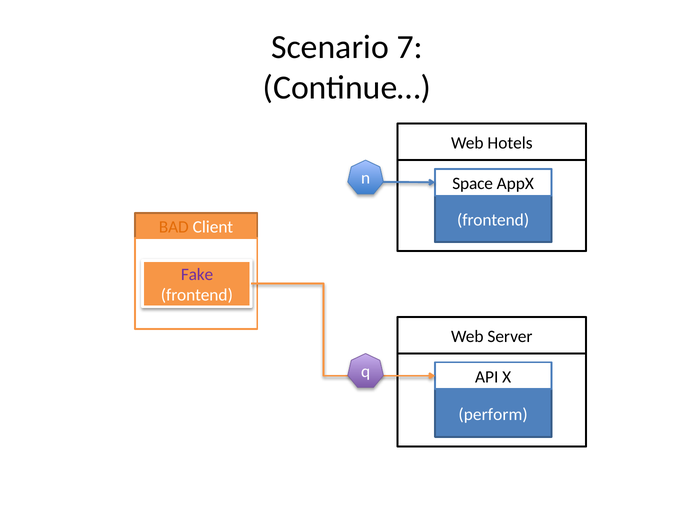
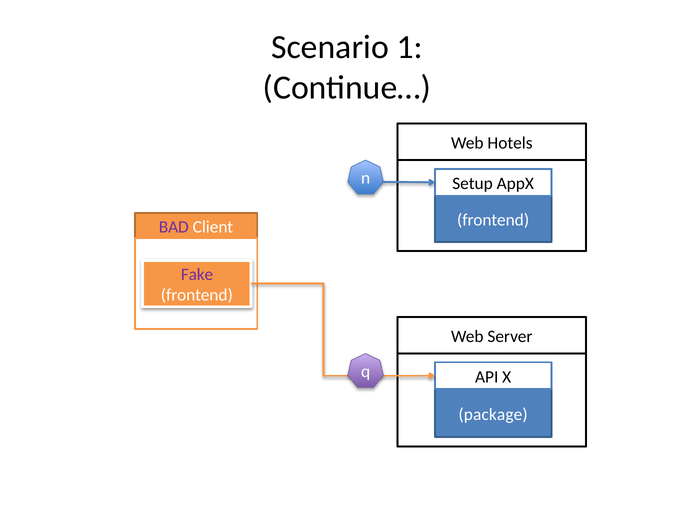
7: 7 -> 1
Space: Space -> Setup
BAD colour: orange -> purple
perform: perform -> package
